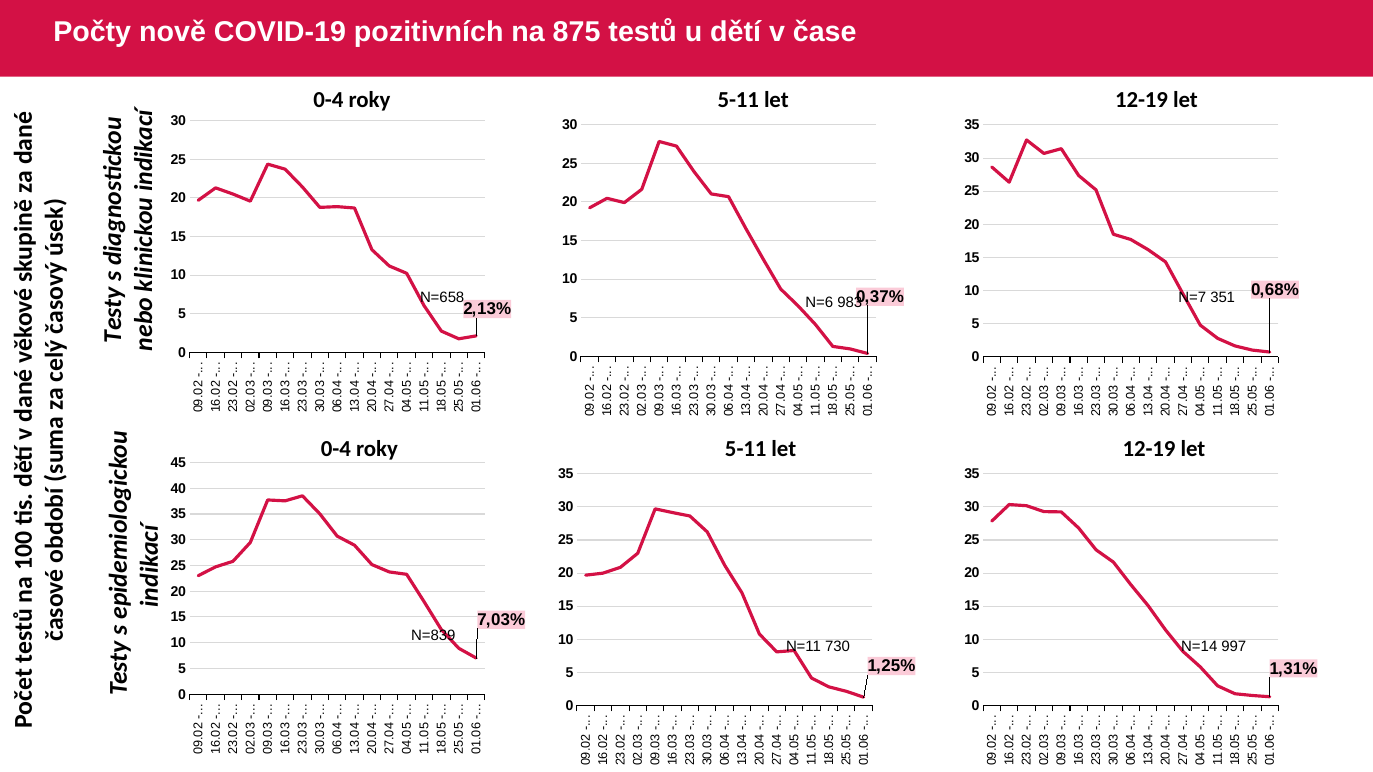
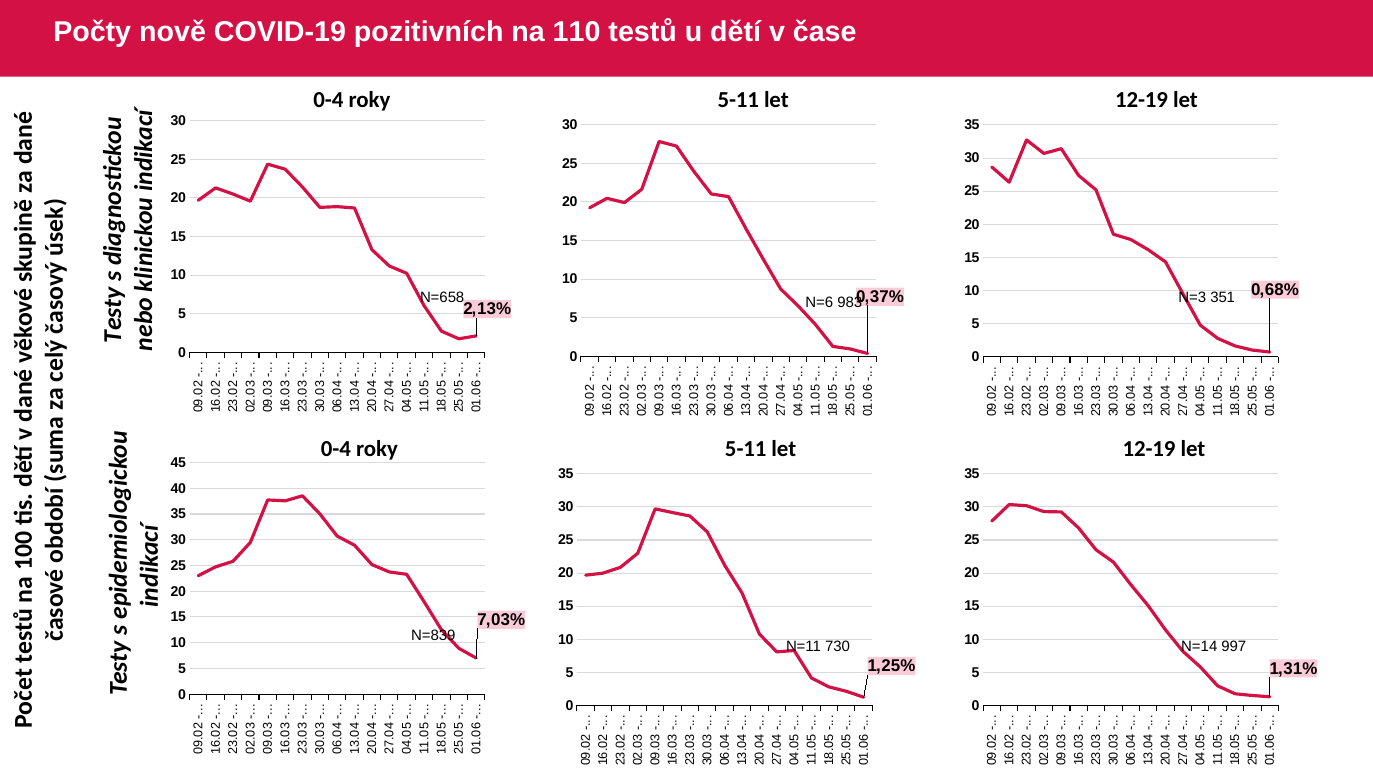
875: 875 -> 110
N=7: N=7 -> N=3
